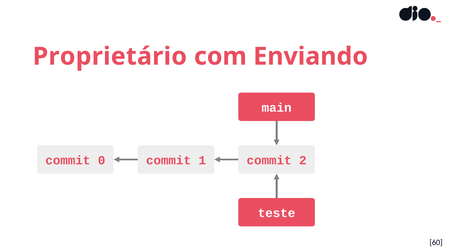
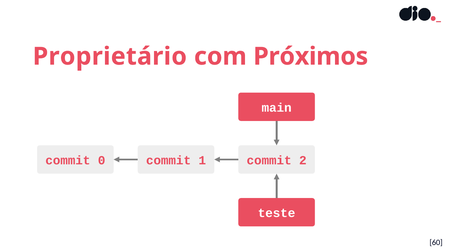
Enviando: Enviando -> Próximos
